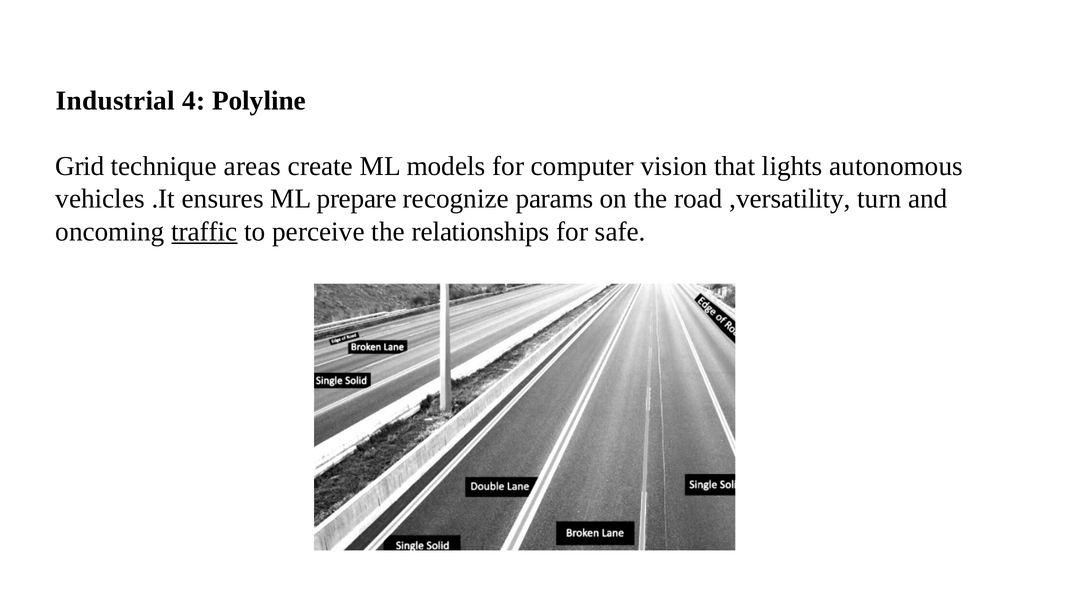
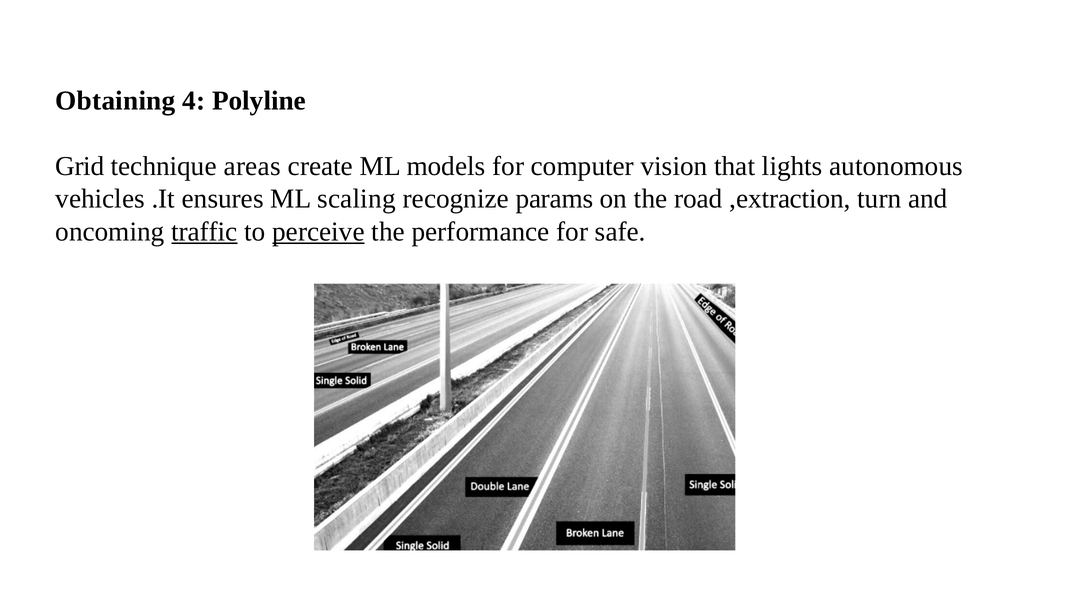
Industrial: Industrial -> Obtaining
prepare: prepare -> scaling
,versatility: ,versatility -> ,extraction
perceive underline: none -> present
relationships: relationships -> performance
